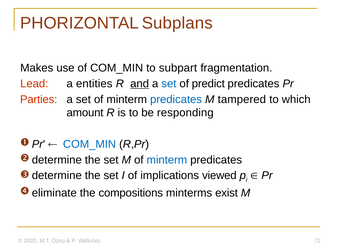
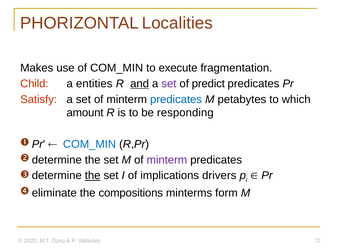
Subplans: Subplans -> Localities
subpart: subpart -> execute
Lead: Lead -> Child
set at (169, 84) colour: blue -> purple
Parties: Parties -> Satisfy
tampered: tampered -> petabytes
minterm at (167, 160) colour: blue -> purple
the at (93, 176) underline: none -> present
viewed: viewed -> drivers
exist: exist -> form
